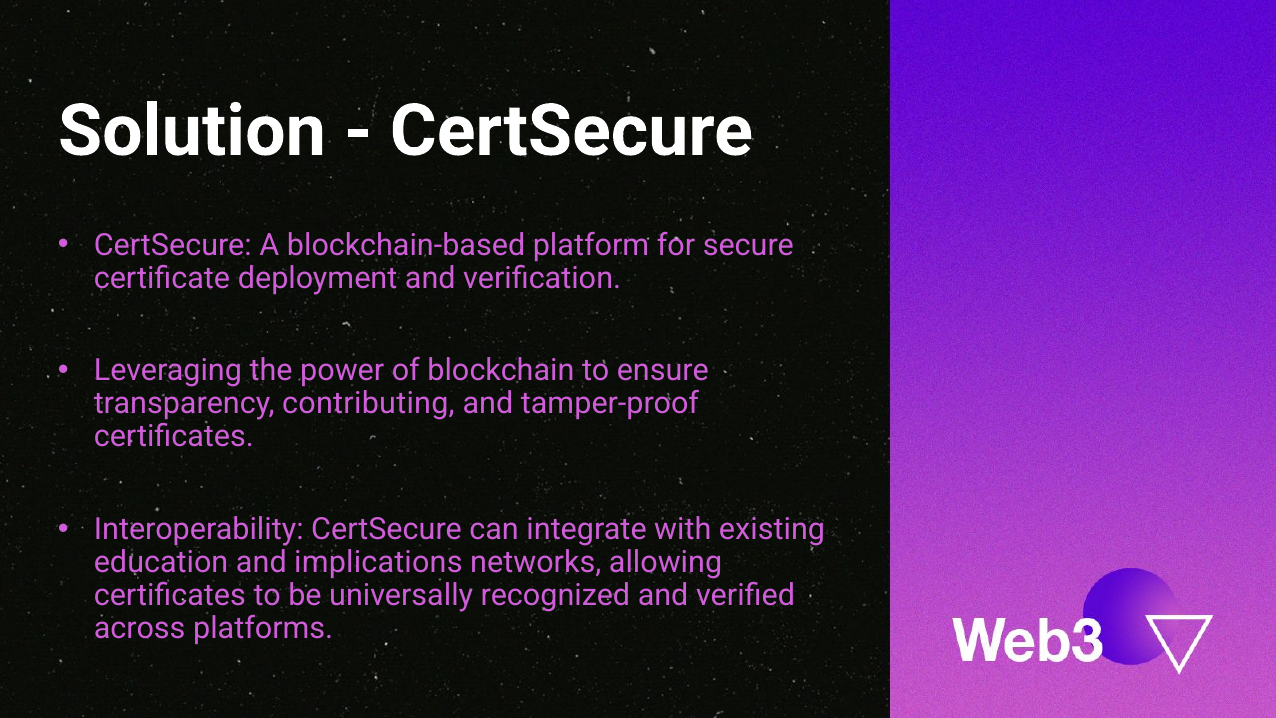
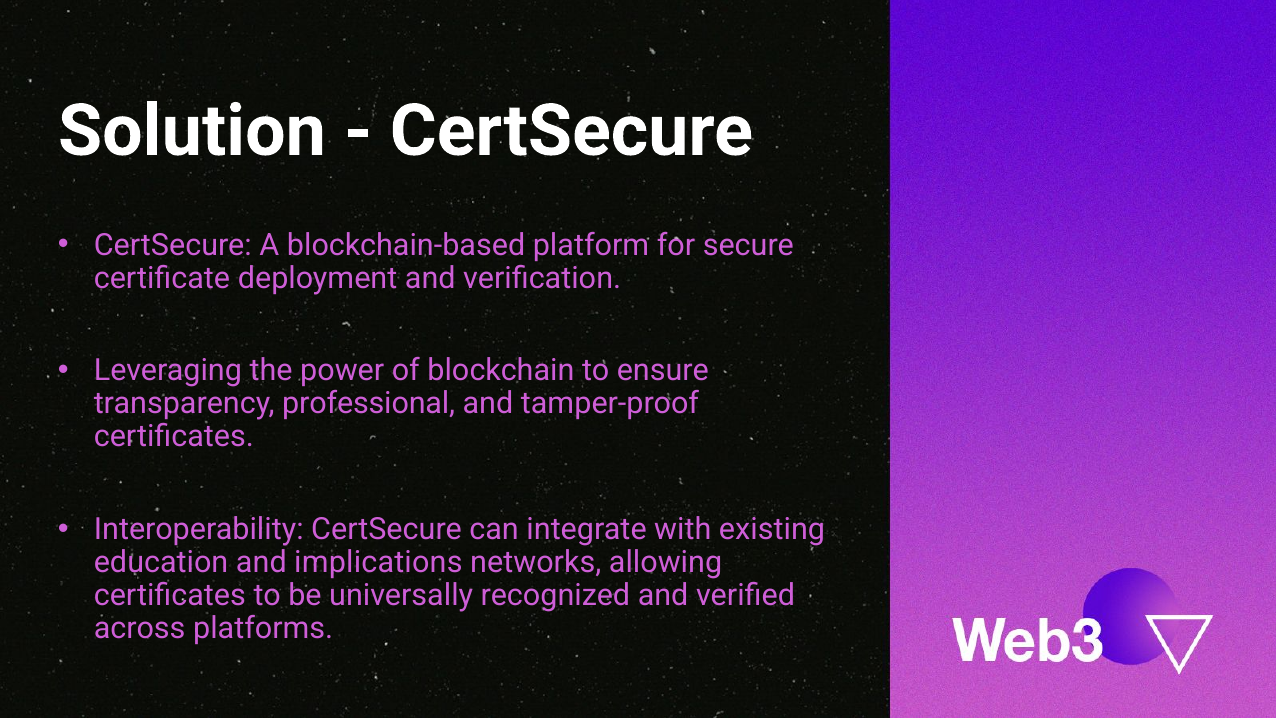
contributing: contributing -> professional
